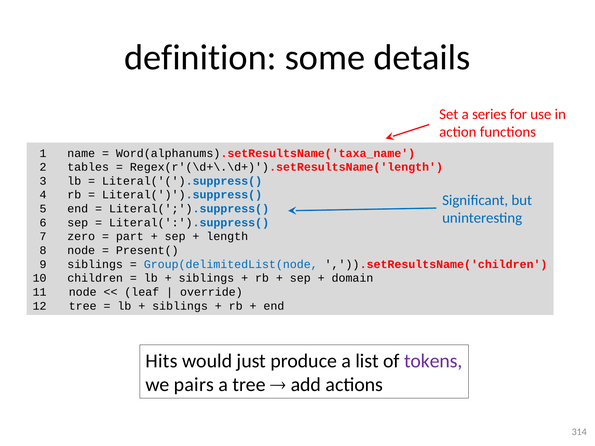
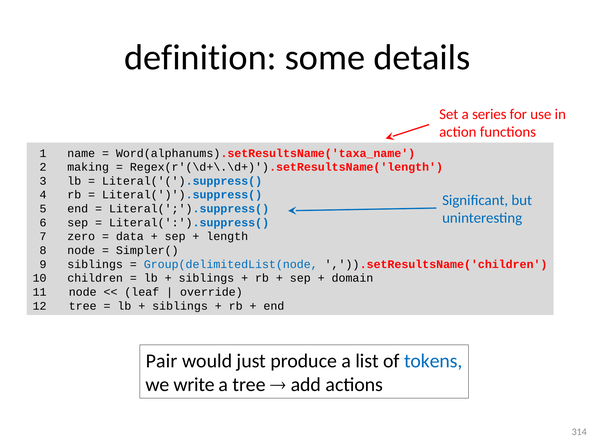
tables: tables -> making
part: part -> data
Present(: Present( -> Simpler(
Hits: Hits -> Pair
tokens colour: purple -> blue
pairs: pairs -> write
